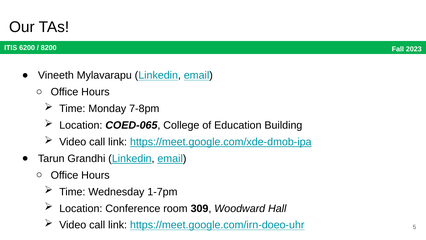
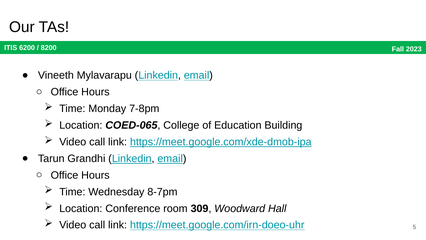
1-7pm: 1-7pm -> 8-7pm
